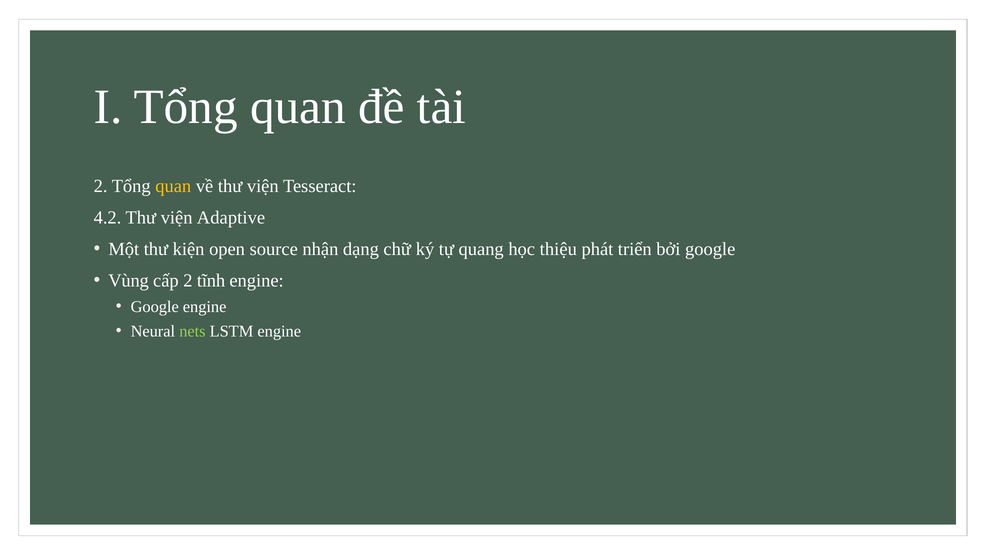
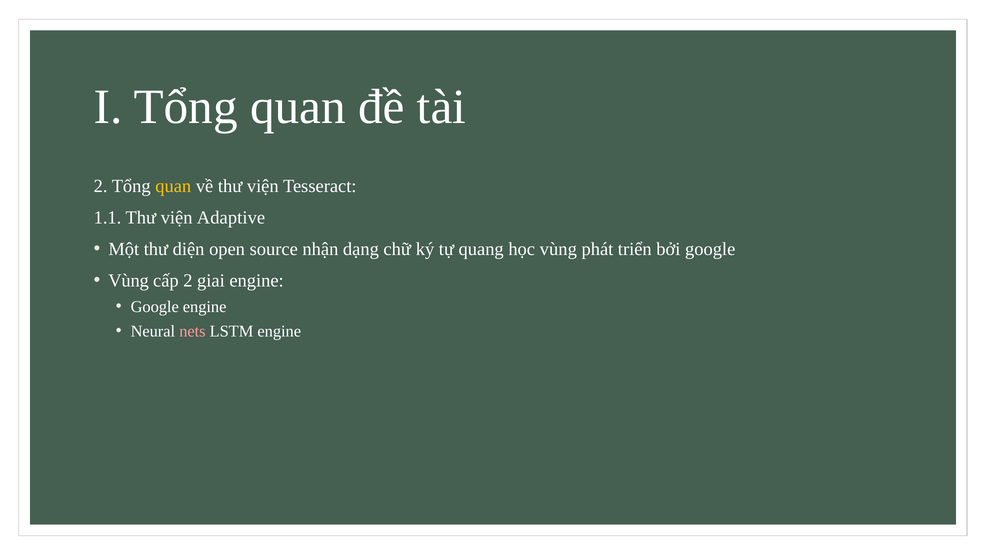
4.2: 4.2 -> 1.1
kiện: kiện -> diện
học thiệu: thiệu -> vùng
tĩnh: tĩnh -> giai
nets colour: light green -> pink
